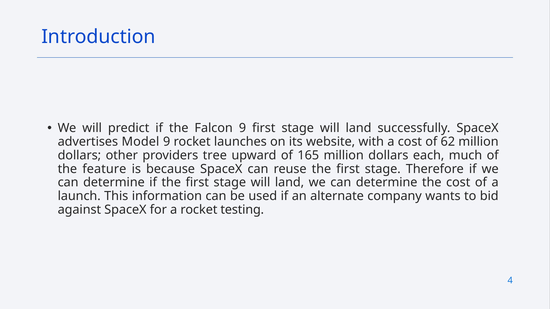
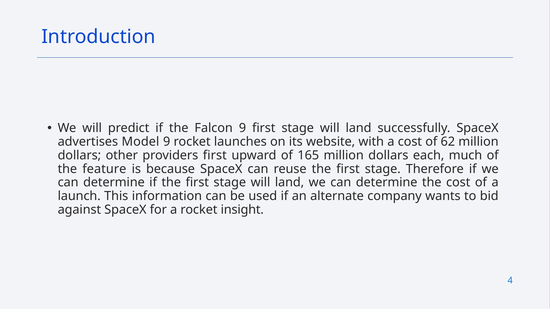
providers tree: tree -> first
testing: testing -> insight
